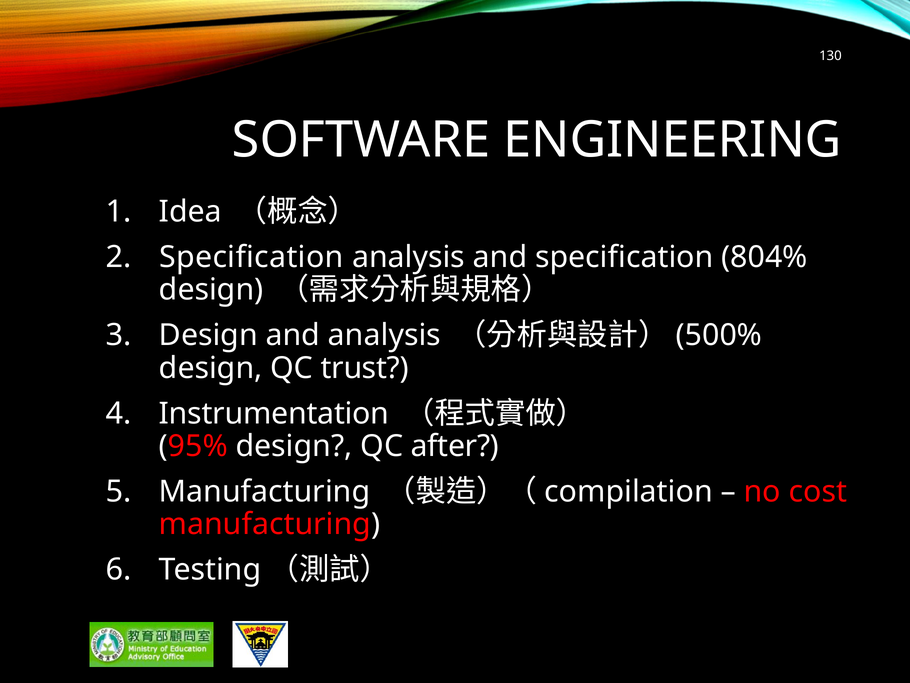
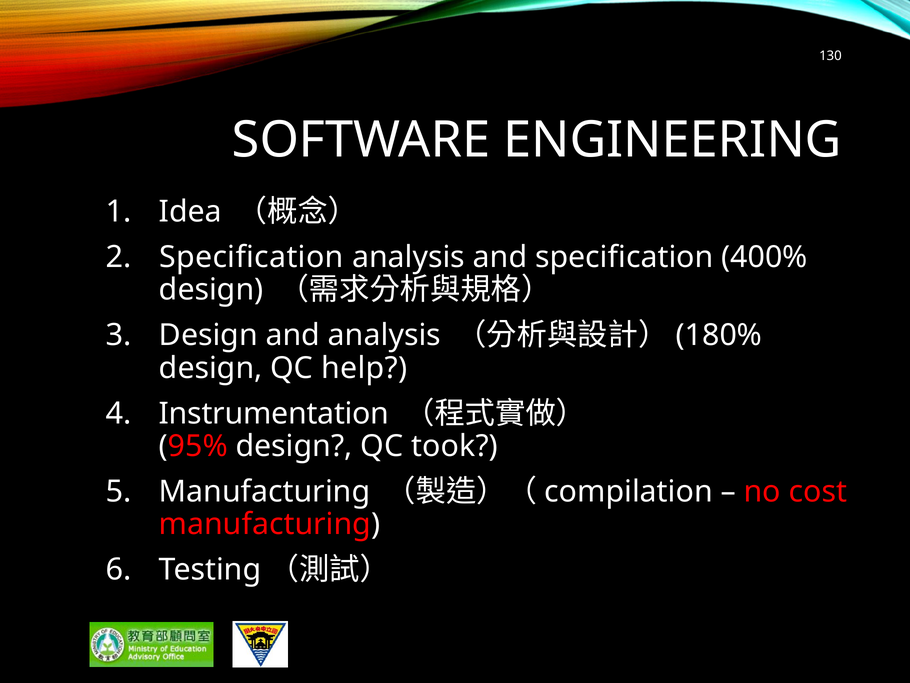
804%: 804% -> 400%
500%: 500% -> 180%
trust: trust -> help
after: after -> took
